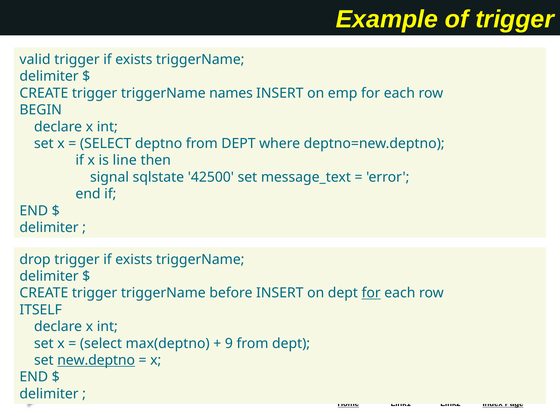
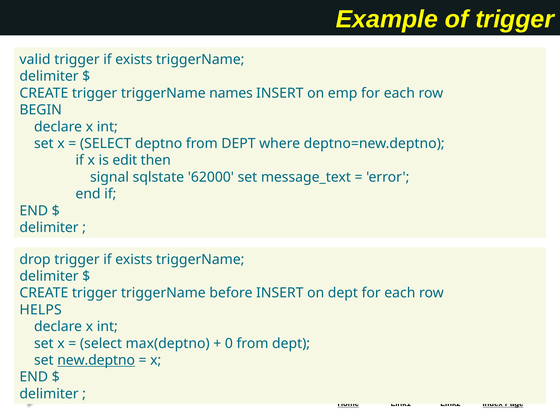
line: line -> edit
42500: 42500 -> 62000
for at (371, 293) underline: present -> none
ITSELF: ITSELF -> HELPS
9: 9 -> 0
